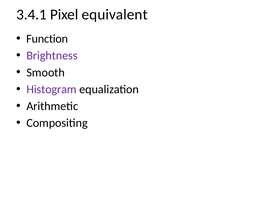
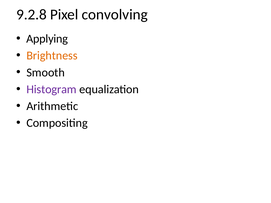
3.4.1: 3.4.1 -> 9.2.8
equivalent: equivalent -> convolving
Function: Function -> Applying
Brightness colour: purple -> orange
